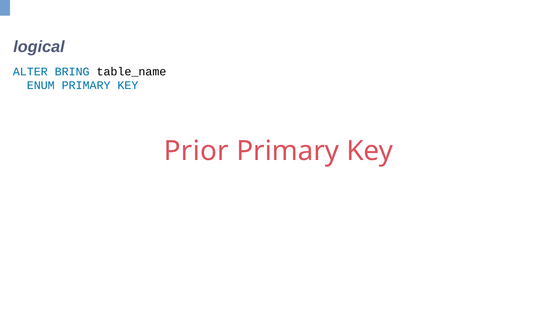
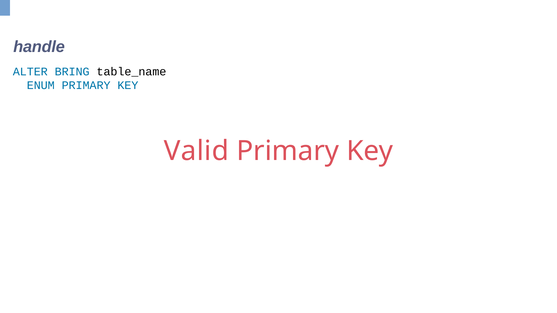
logical: logical -> handle
Prior: Prior -> Valid
